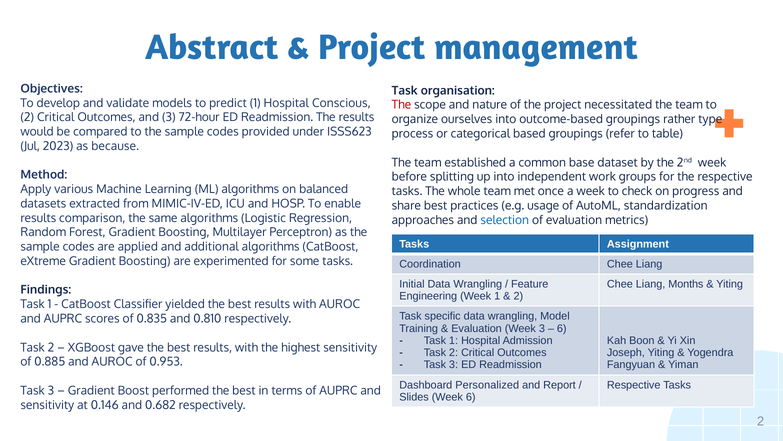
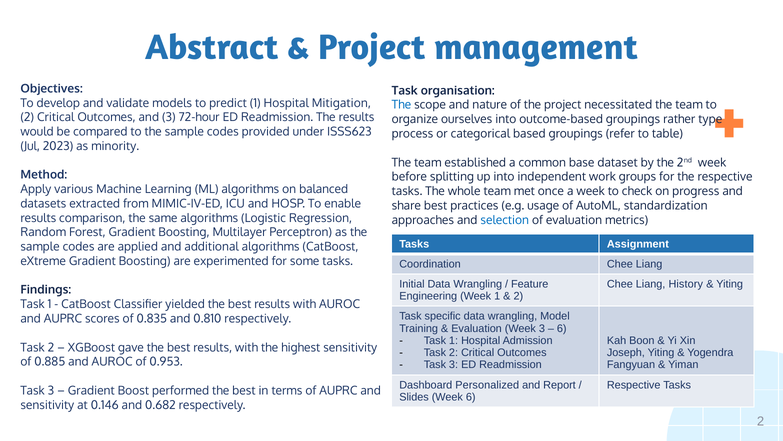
Conscious: Conscious -> Mitigation
The at (401, 105) colour: red -> blue
because: because -> minority
Months: Months -> History
